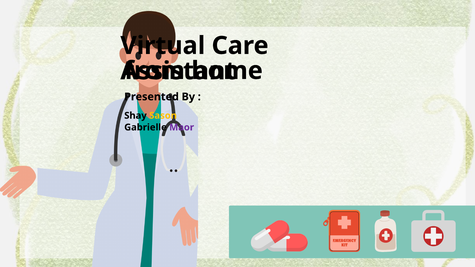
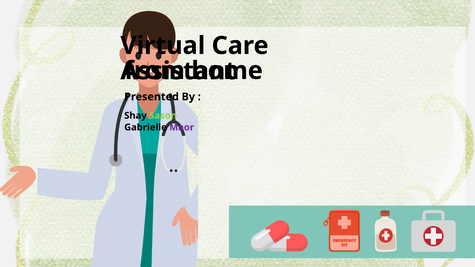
Sason colour: yellow -> light green
